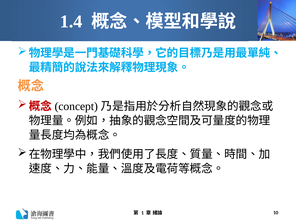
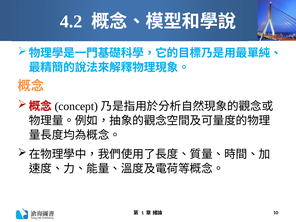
1.4: 1.4 -> 4.2
